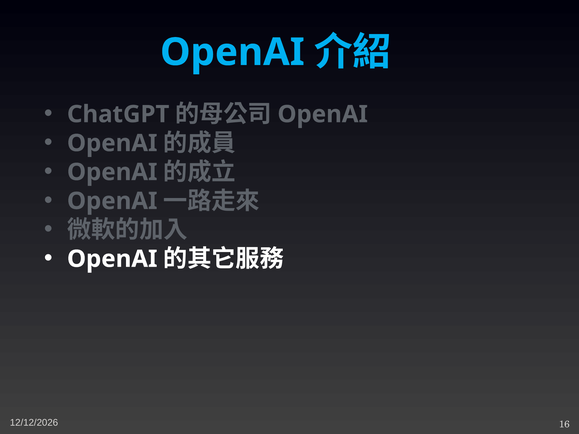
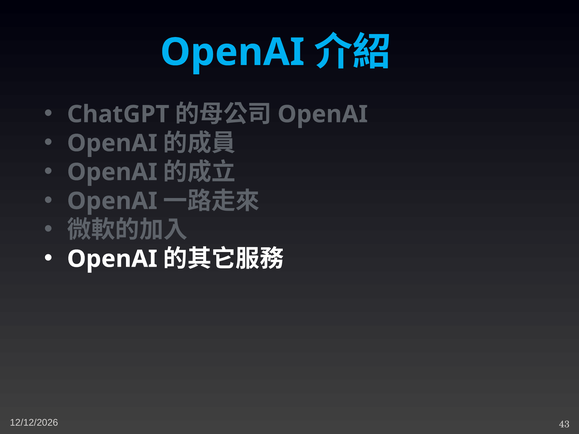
16: 16 -> 43
